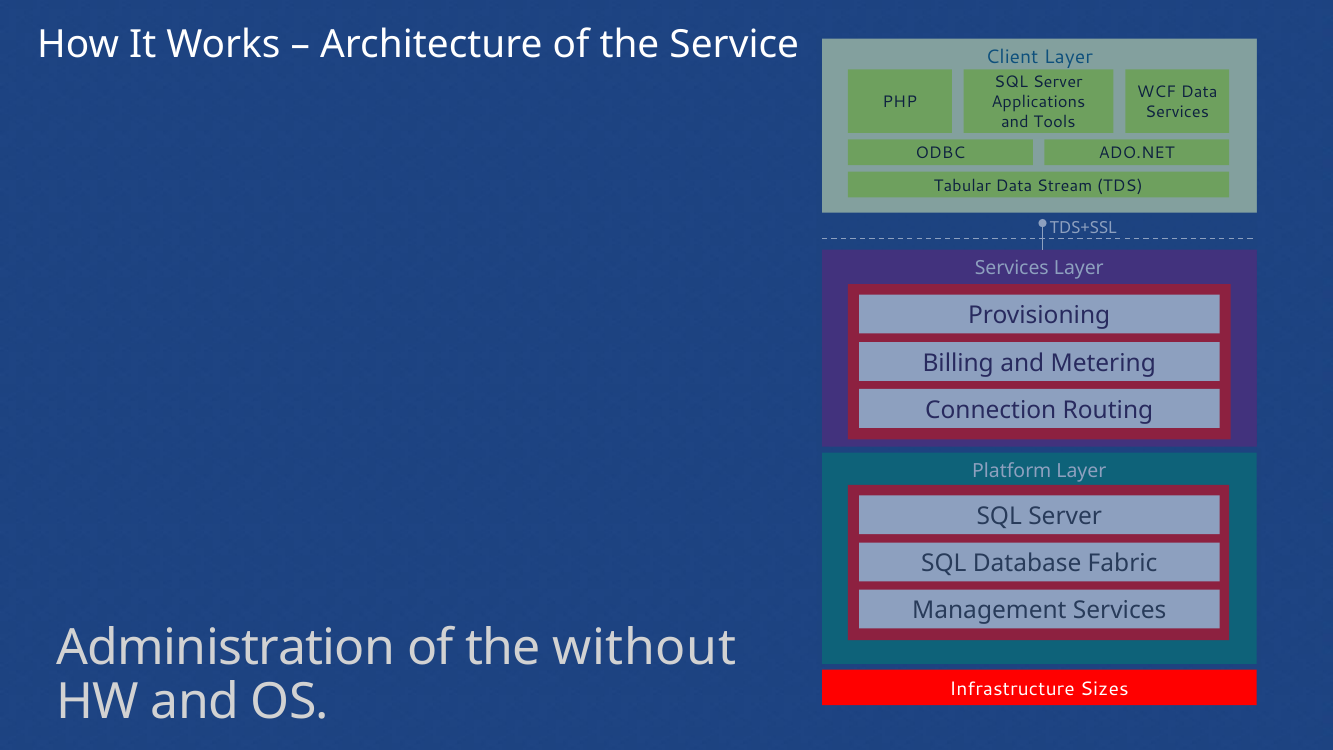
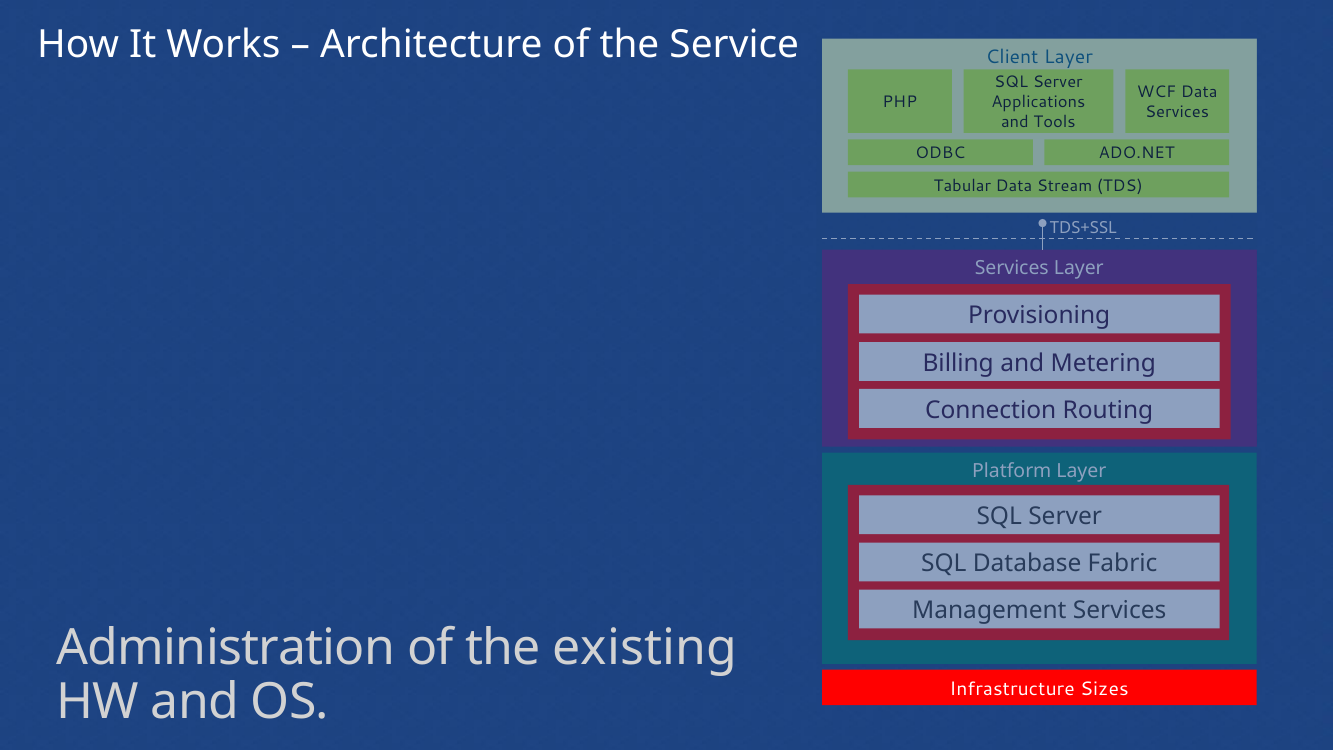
without: without -> existing
